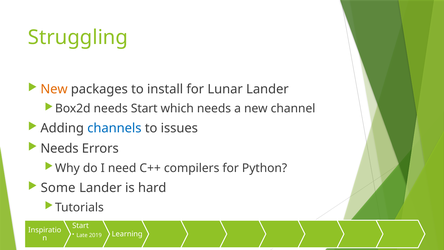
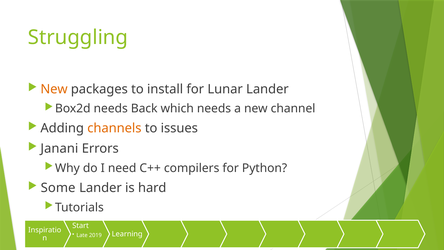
needs Start: Start -> Back
channels colour: blue -> orange
Needs at (60, 148): Needs -> Janani
